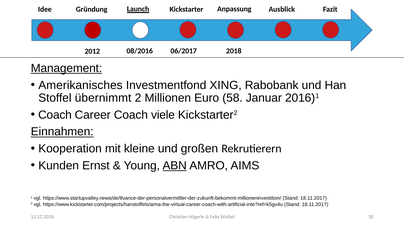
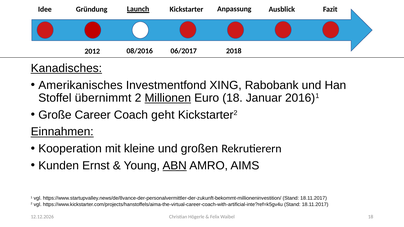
Management: Management -> Kanadisches
Millionen underline: none -> present
Euro 58: 58 -> 18
Coach at (55, 115): Coach -> Große
viele: viele -> geht
